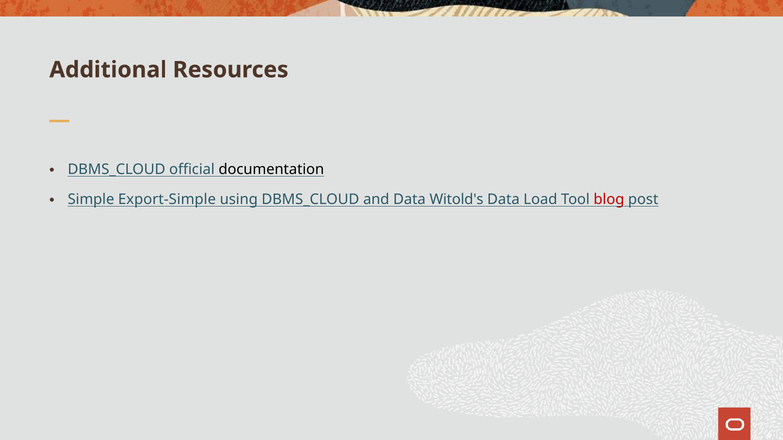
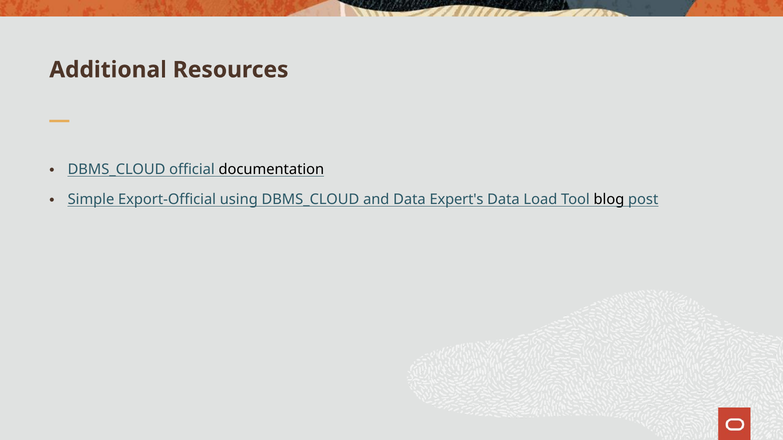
Export-Simple: Export-Simple -> Export-Official
Witold's: Witold's -> Expert's
blog colour: red -> black
